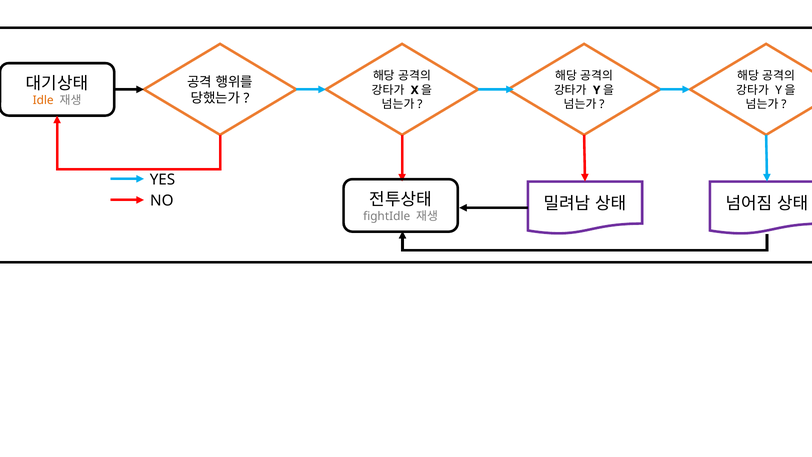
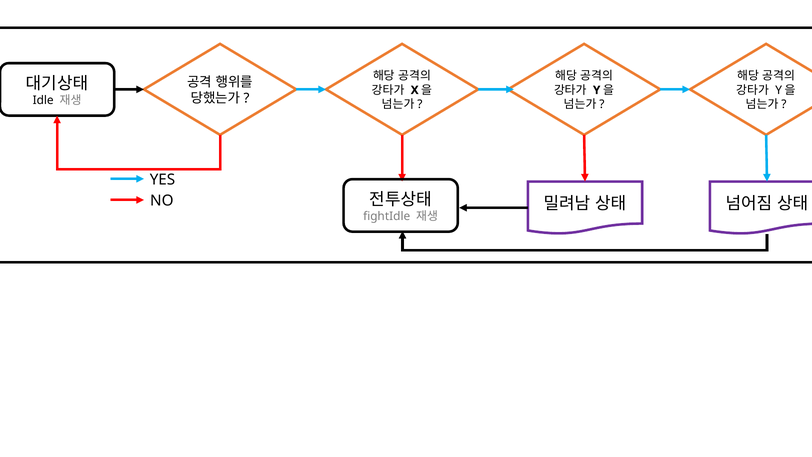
Idle colour: orange -> black
